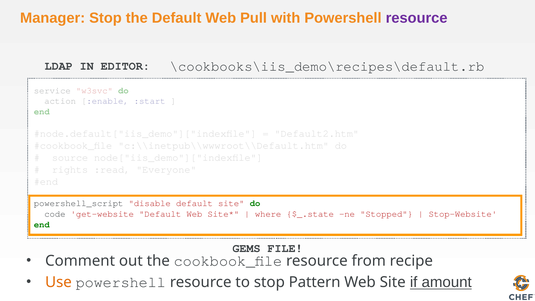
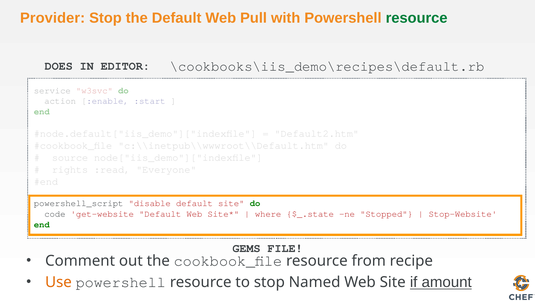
Manager: Manager -> Provider
resource at (417, 18) colour: purple -> green
LDAP: LDAP -> DOES
Pattern: Pattern -> Named
